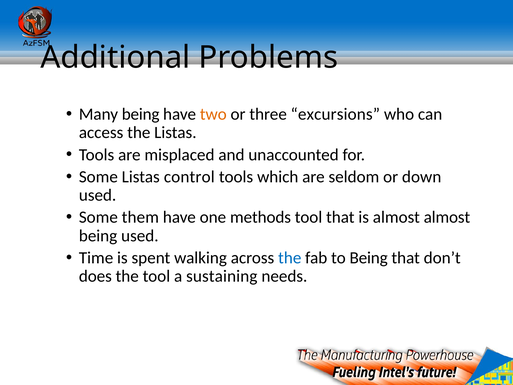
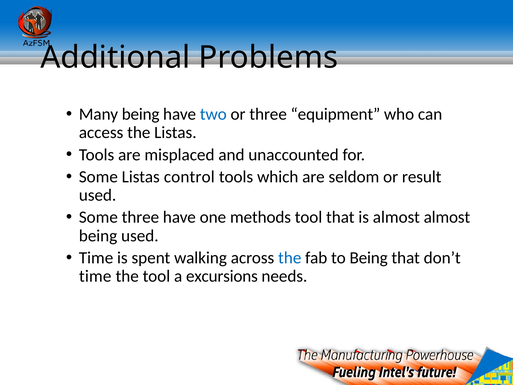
two colour: orange -> blue
excursions: excursions -> equipment
down: down -> result
Some them: them -> three
does at (95, 276): does -> time
sustaining: sustaining -> excursions
